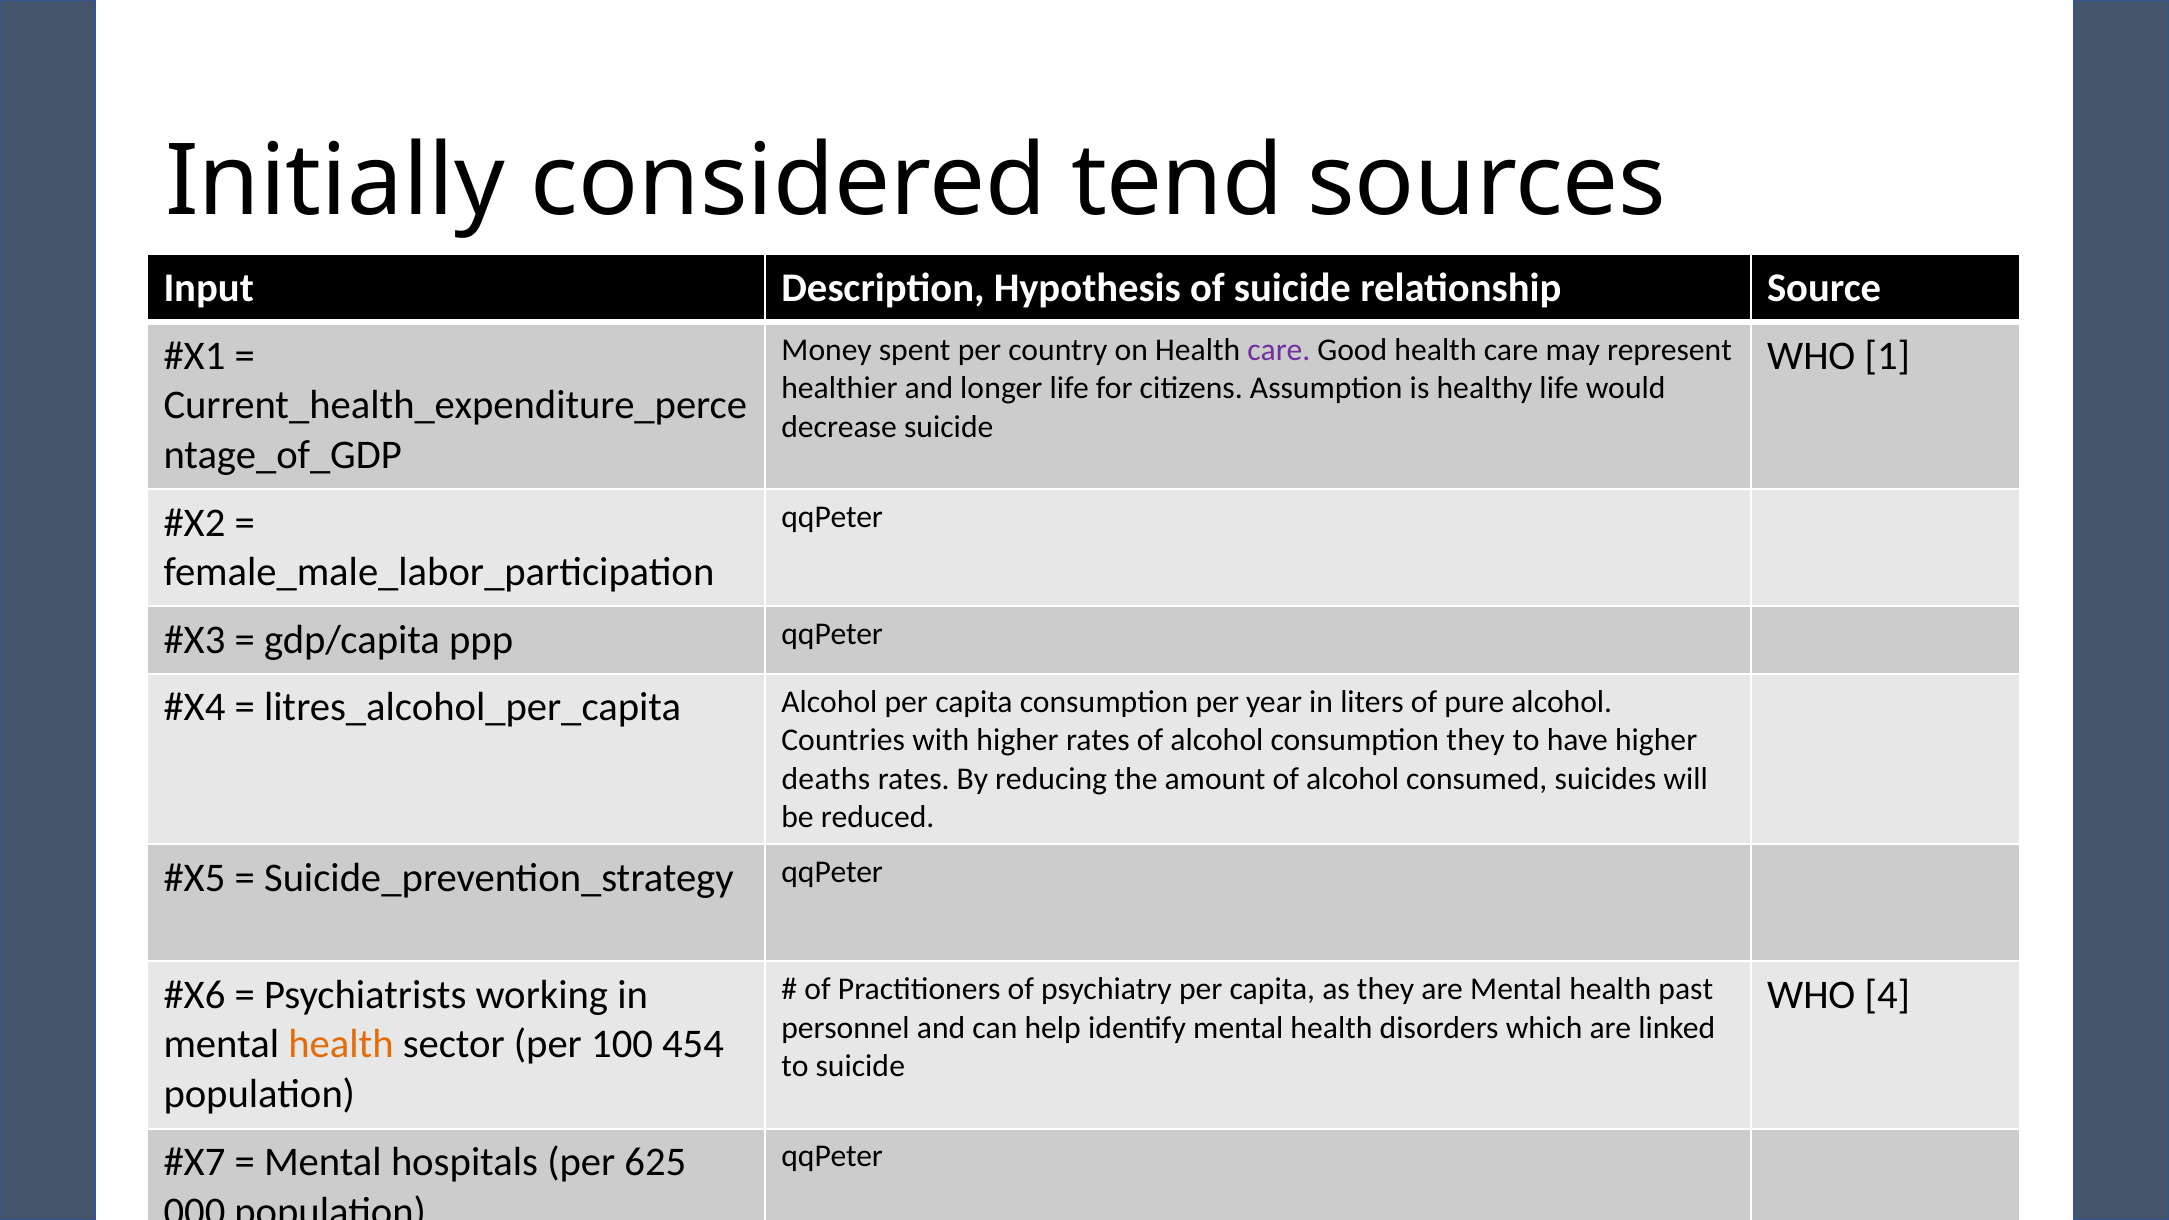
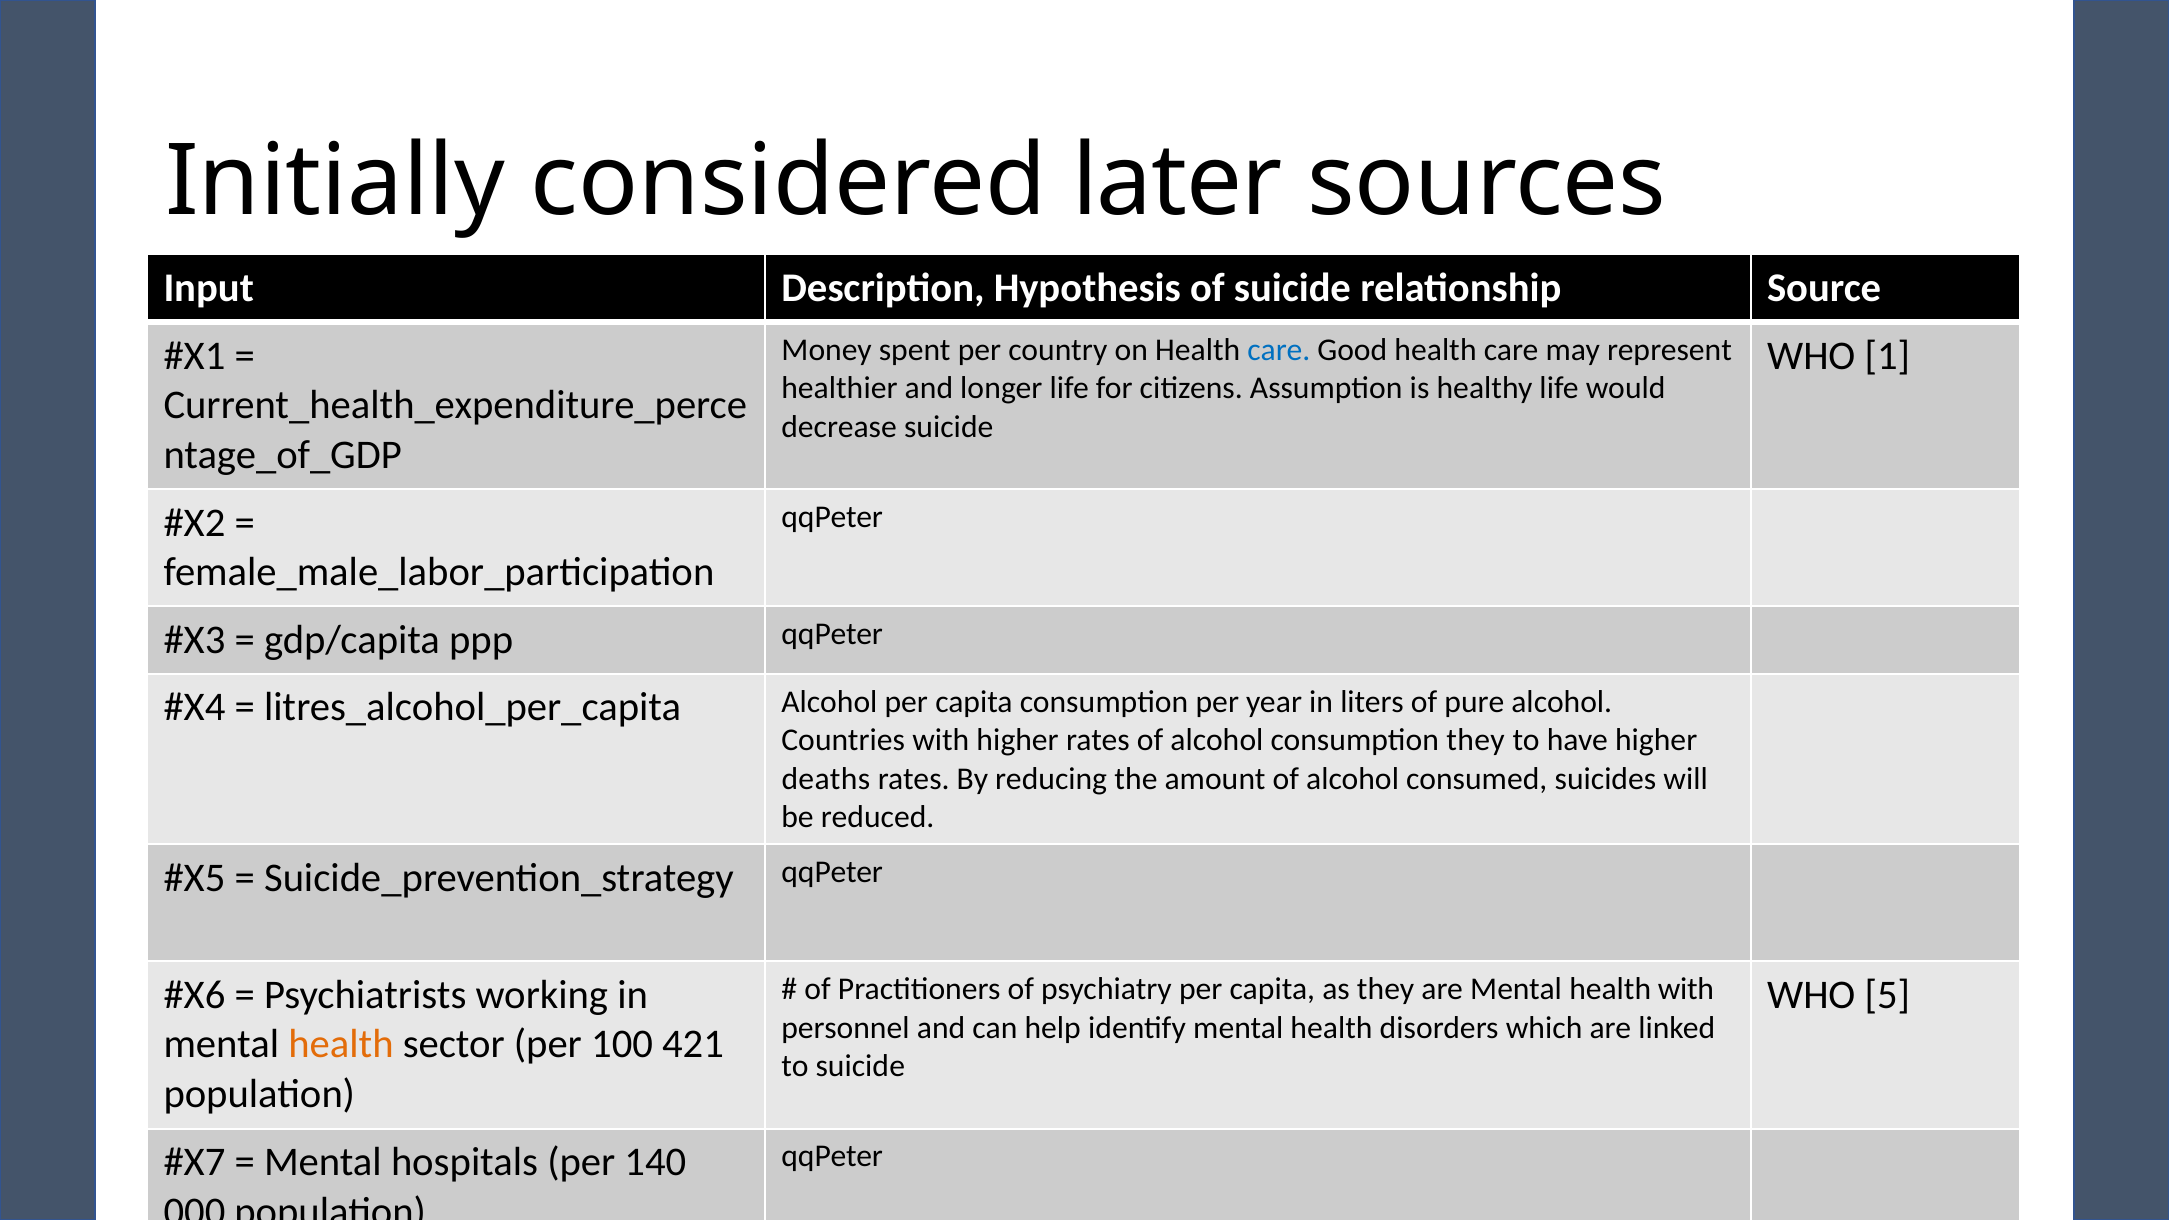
tend: tend -> later
care at (1279, 350) colour: purple -> blue
health past: past -> with
4: 4 -> 5
454: 454 -> 421
625: 625 -> 140
